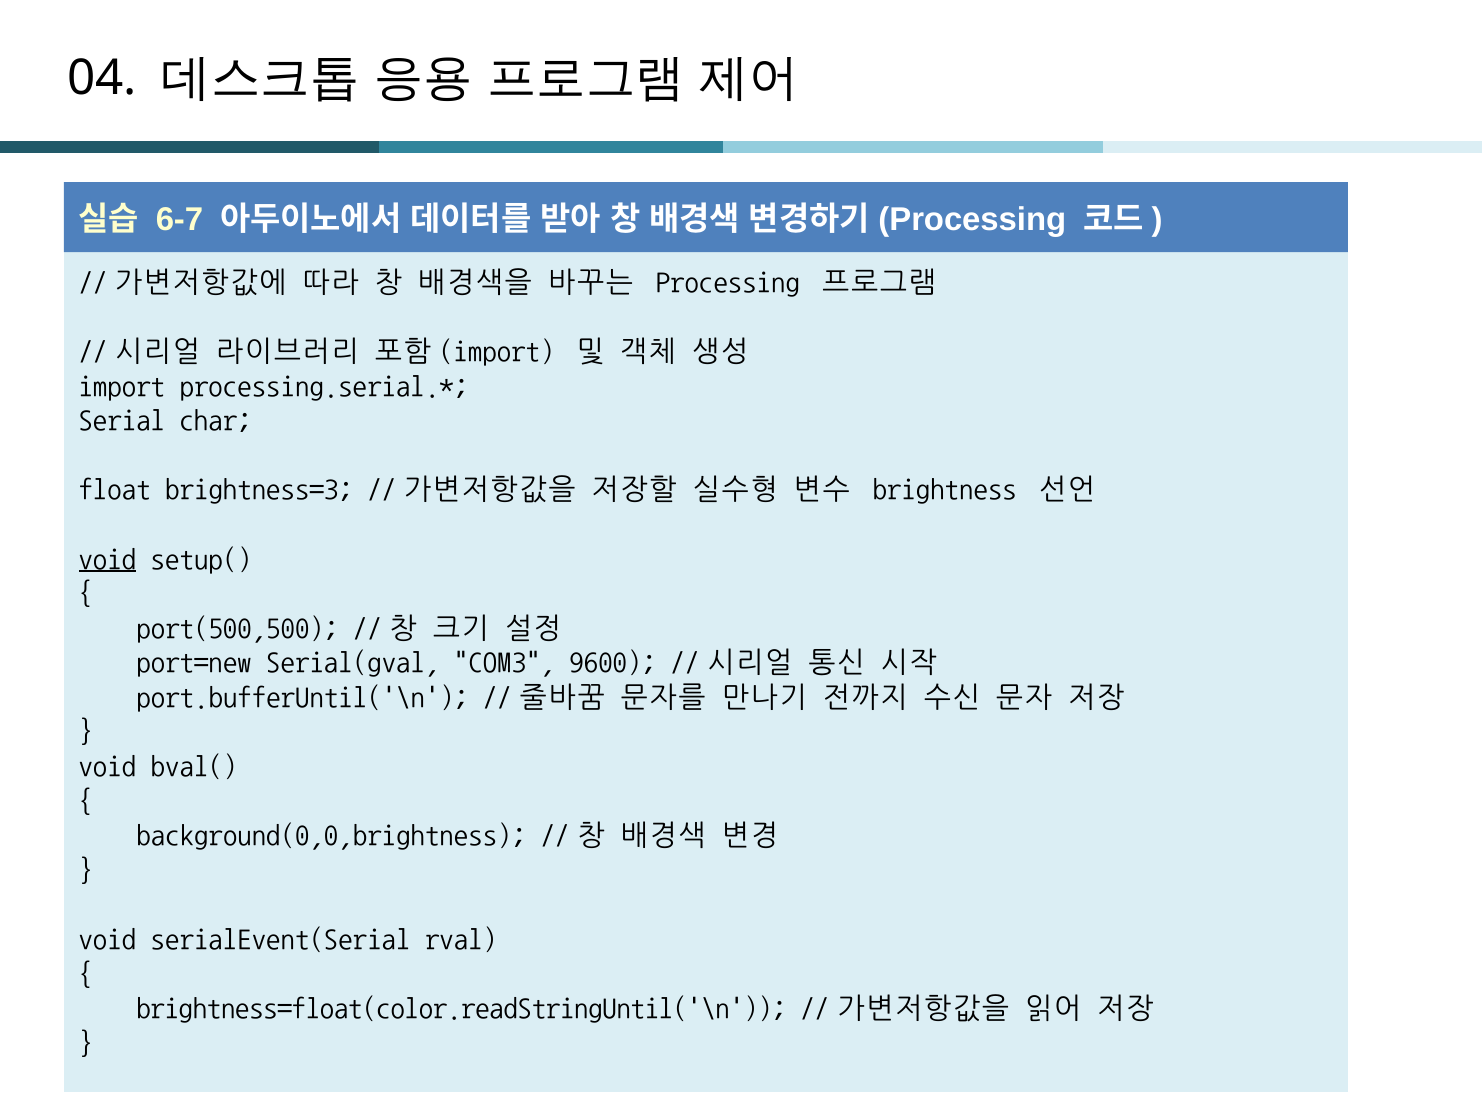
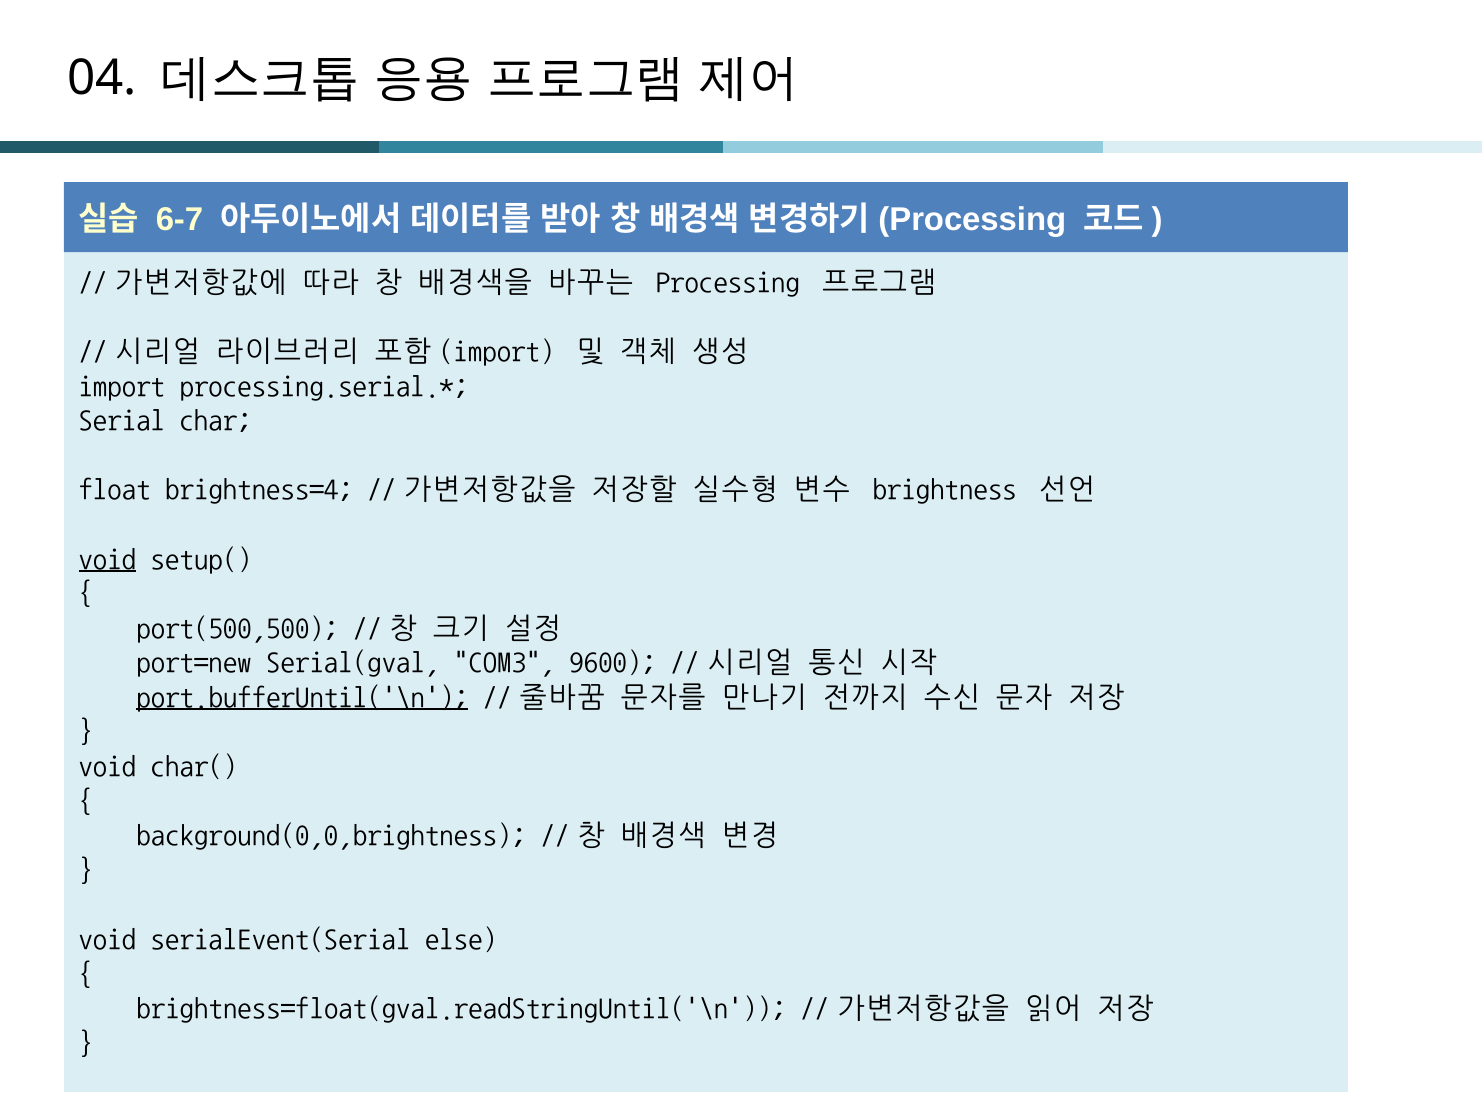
brightness=3: brightness=3 -> brightness=4
port.bufferUntil('\n underline: none -> present
bval(: bval( -> char(
rval: rval -> else
brightness=float(color.readStringUntil('\n: brightness=float(color.readStringUntil('\n -> brightness=float(gval.readStringUntil('\n
